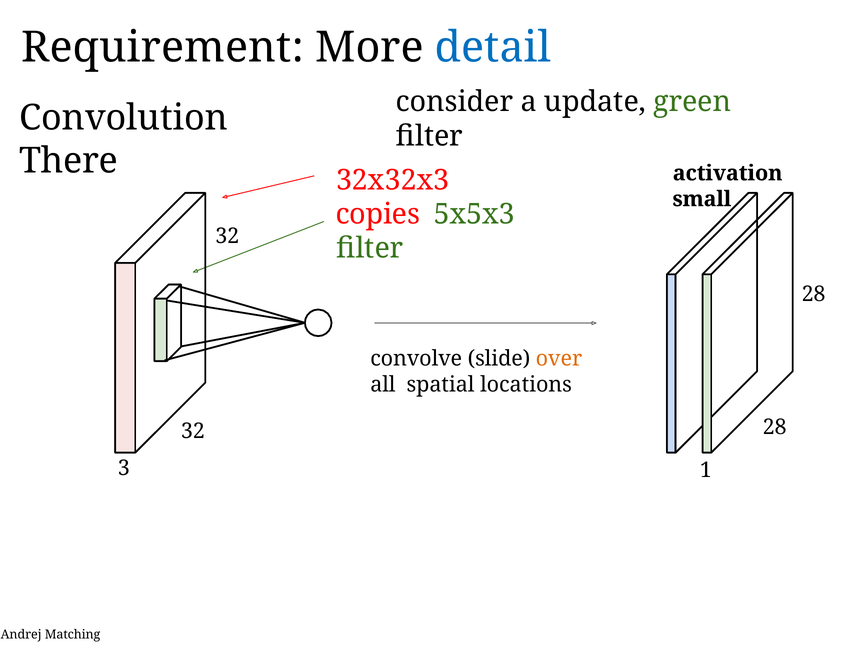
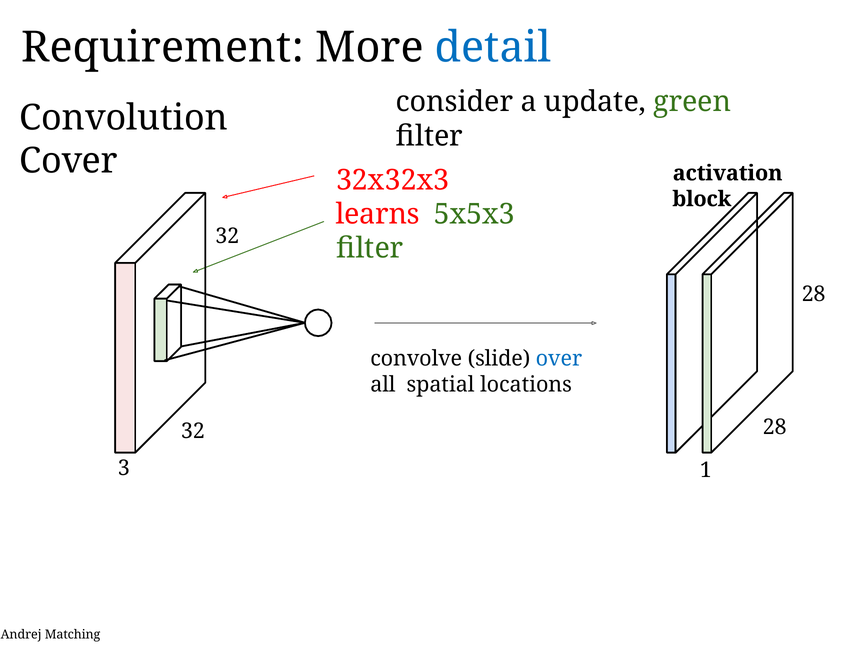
There: There -> Cover
small: small -> block
copies: copies -> learns
over colour: orange -> blue
